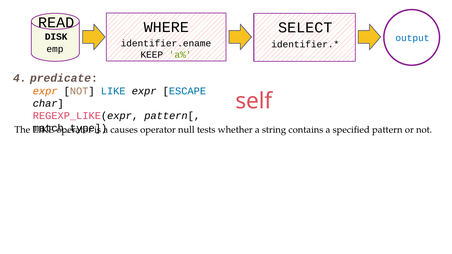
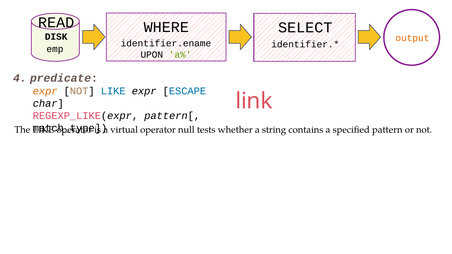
output colour: blue -> orange
KEEP: KEEP -> UPON
self: self -> link
causes: causes -> virtual
